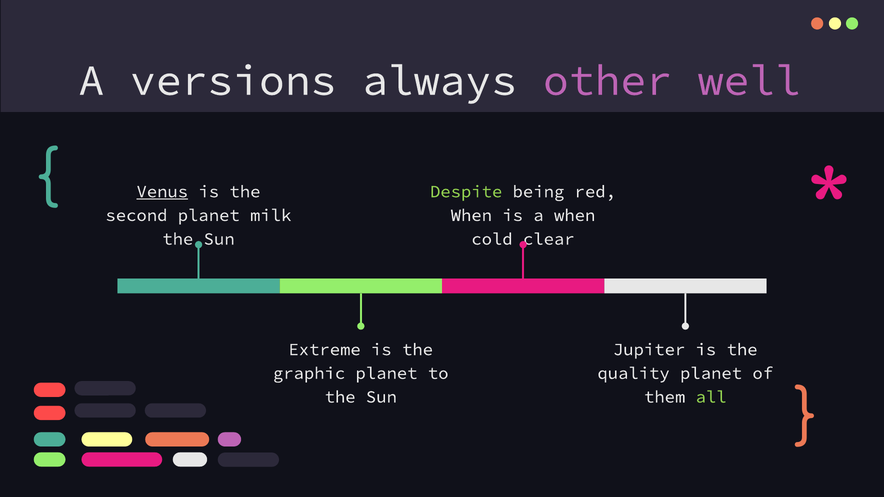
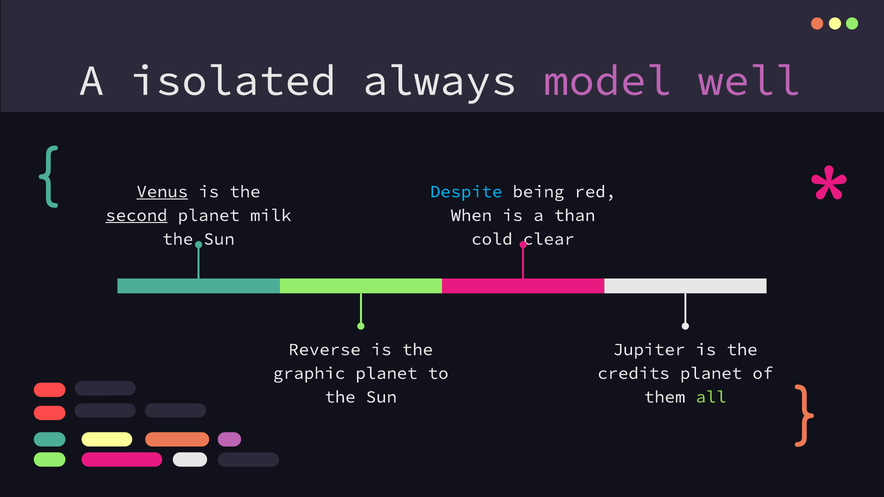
versions: versions -> isolated
other: other -> model
Despite colour: light green -> light blue
second underline: none -> present
a when: when -> than
Extreme: Extreme -> Reverse
quality: quality -> credits
